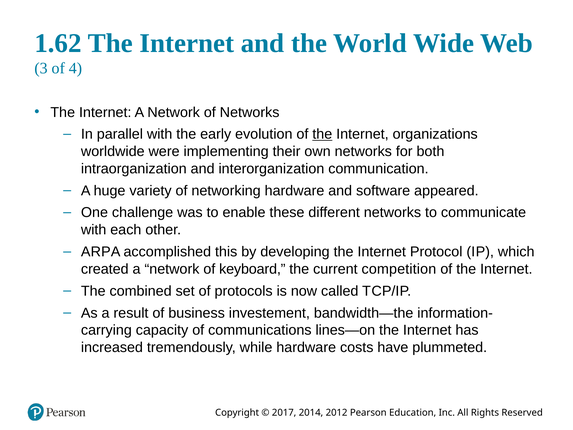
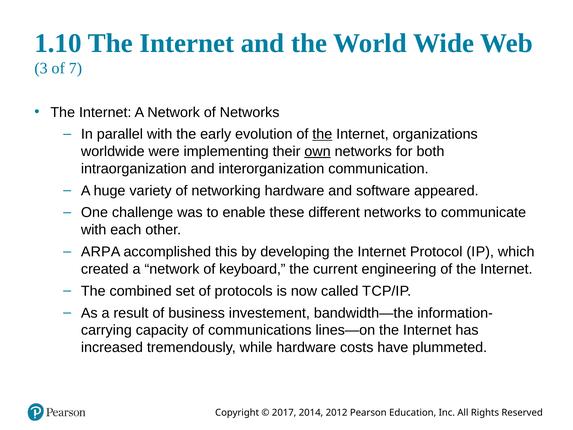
1.62: 1.62 -> 1.10
4: 4 -> 7
own underline: none -> present
competition: competition -> engineering
